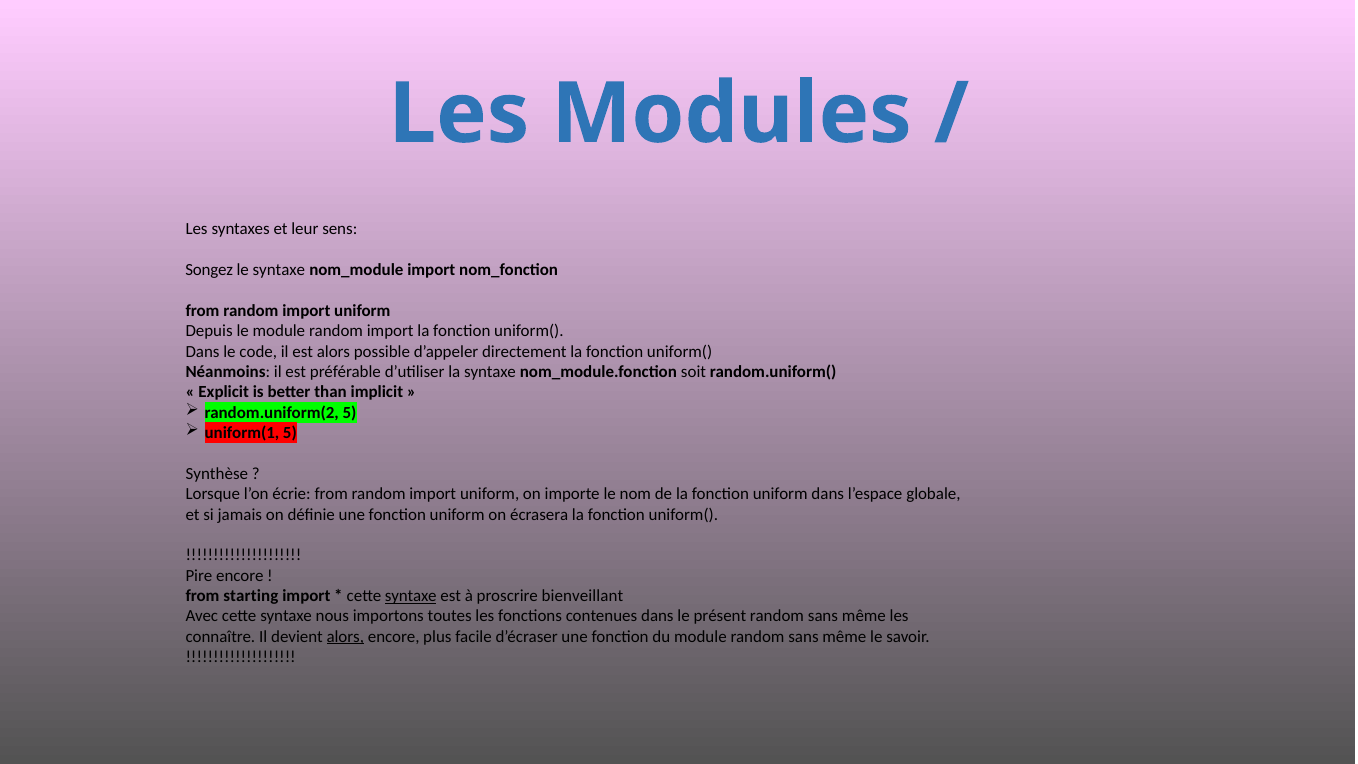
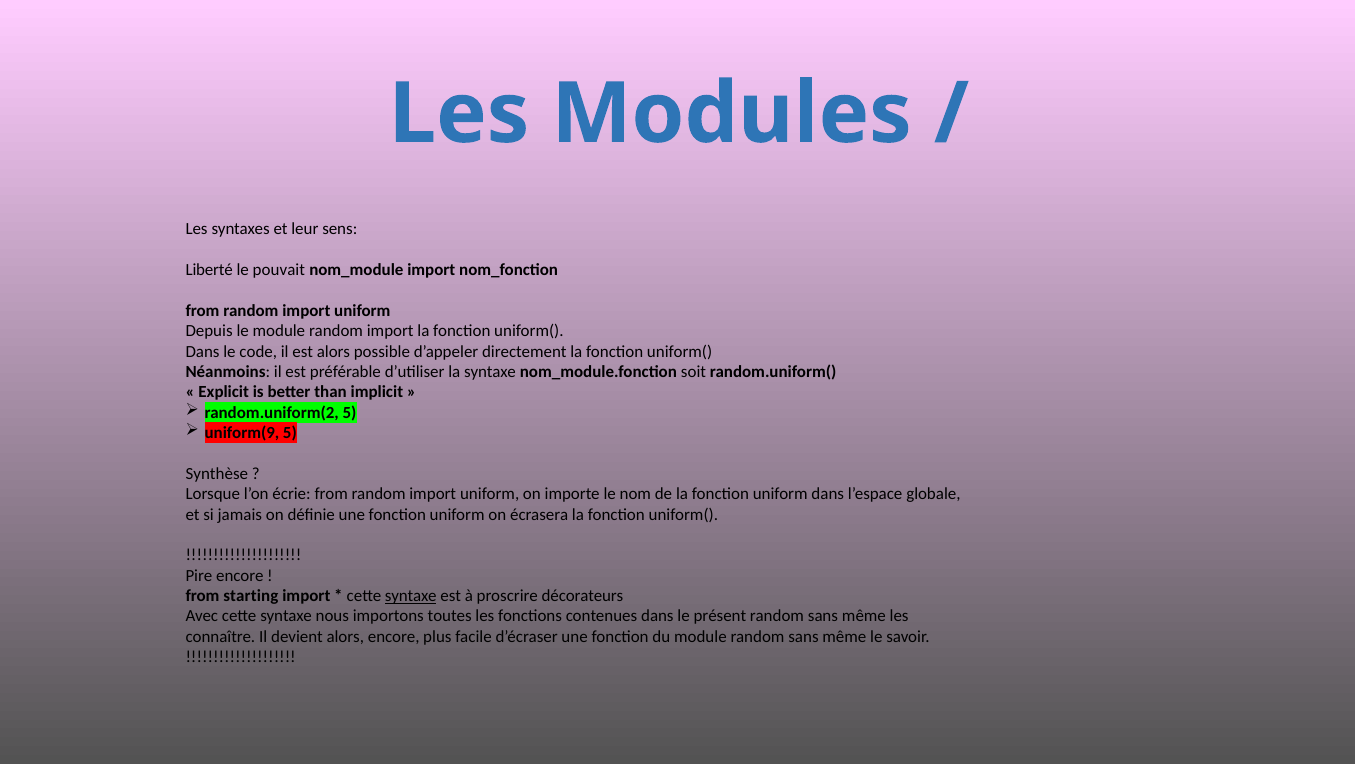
Songez: Songez -> Liberté
le syntaxe: syntaxe -> pouvait
uniform(1: uniform(1 -> uniform(9
bienveillant: bienveillant -> décorateurs
alors at (345, 637) underline: present -> none
